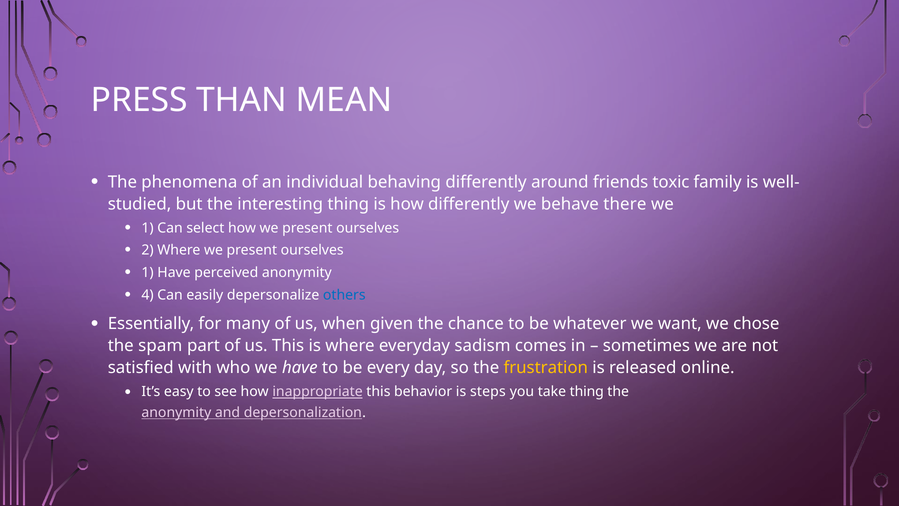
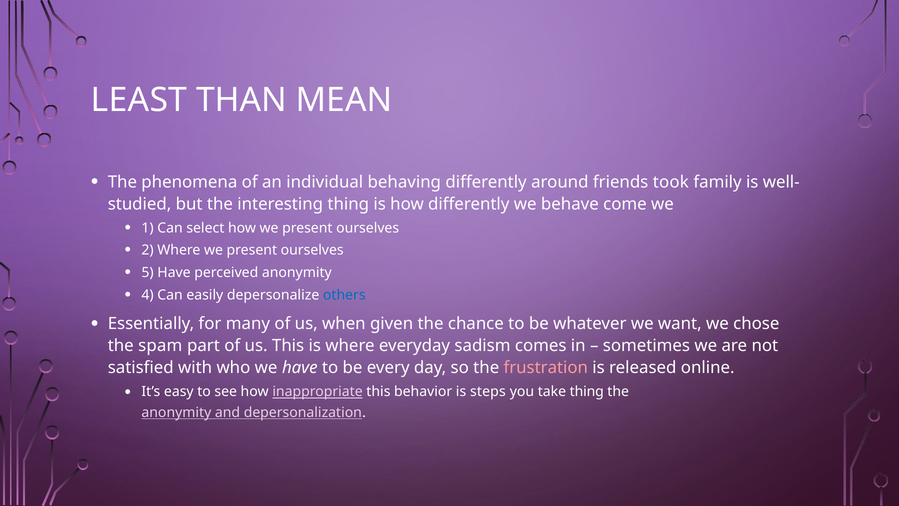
PRESS: PRESS -> LEAST
toxic: toxic -> took
there: there -> come
1 at (148, 273): 1 -> 5
frustration colour: yellow -> pink
